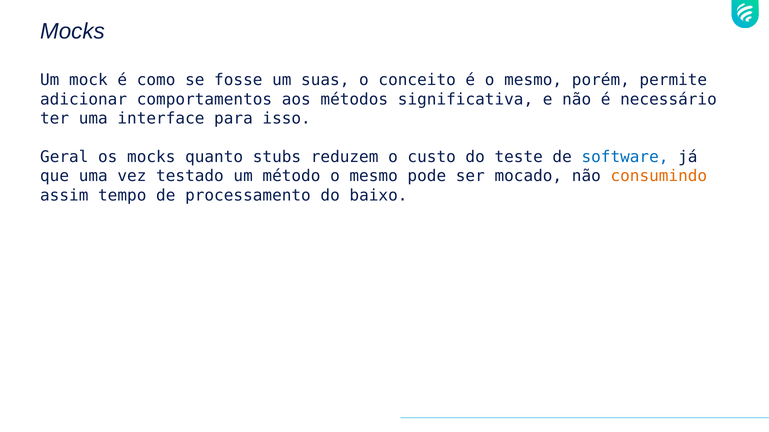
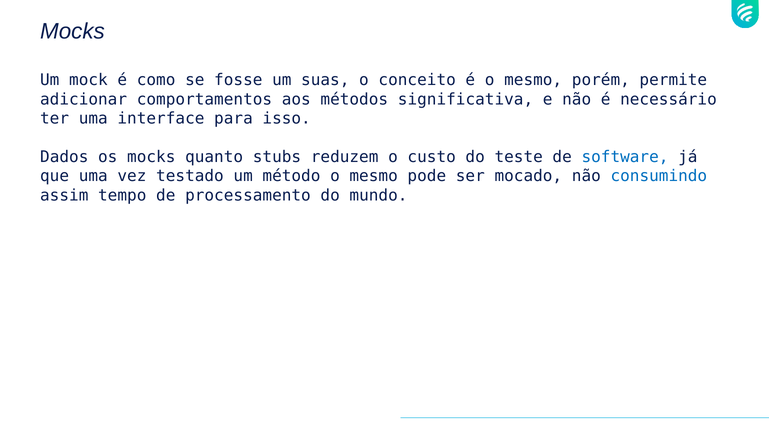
Geral: Geral -> Dados
consumindo colour: orange -> blue
baixo: baixo -> mundo
